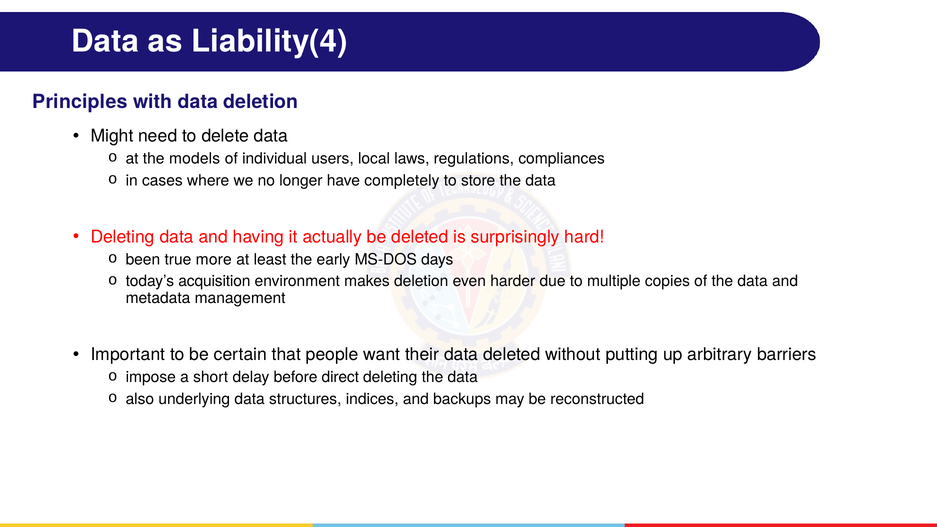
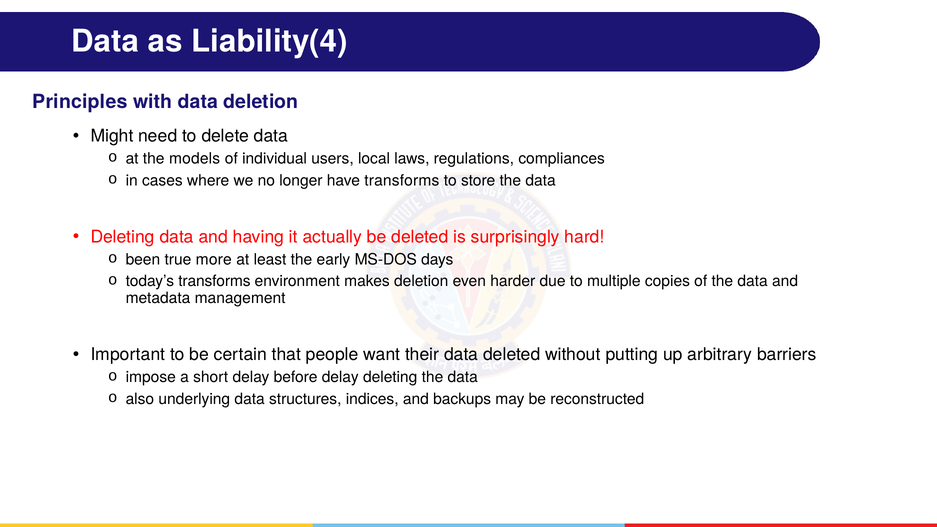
have completely: completely -> transforms
today’s acquisition: acquisition -> transforms
before direct: direct -> delay
